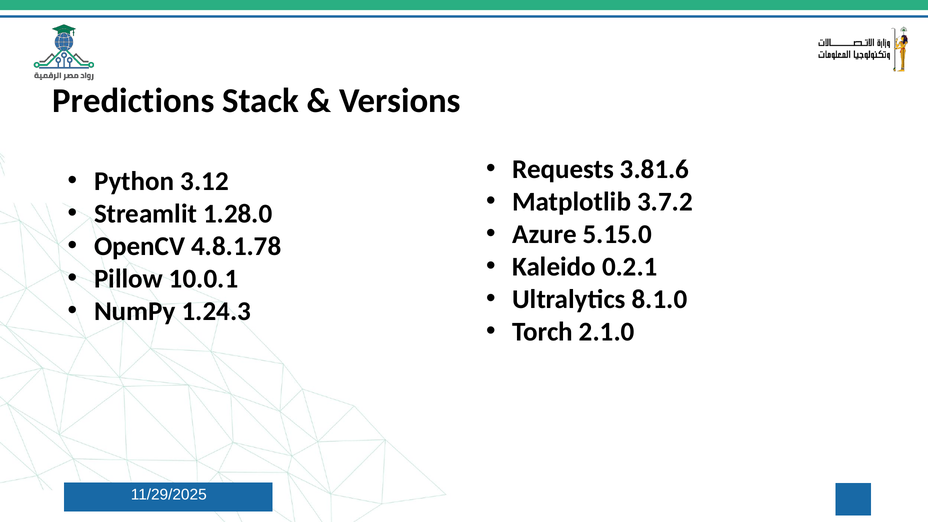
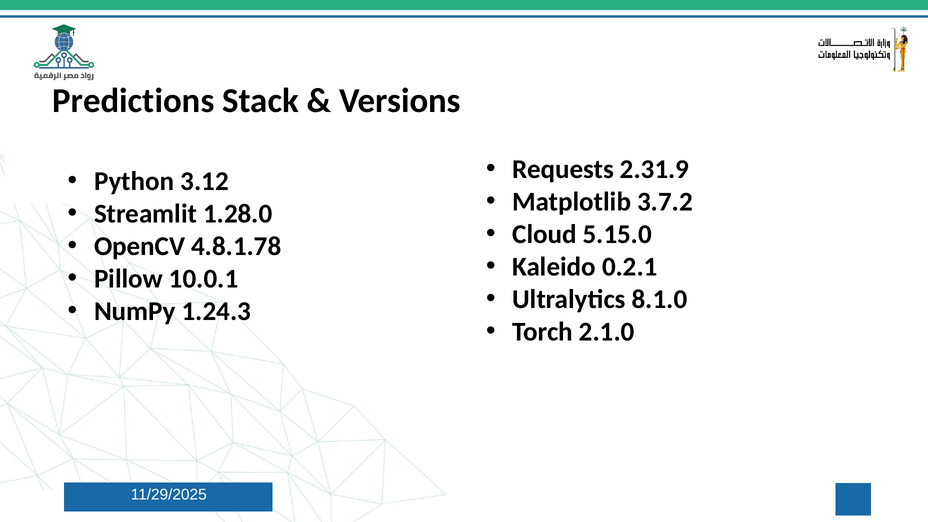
3.81.6: 3.81.6 -> 2.31.9
Azure: Azure -> Cloud
